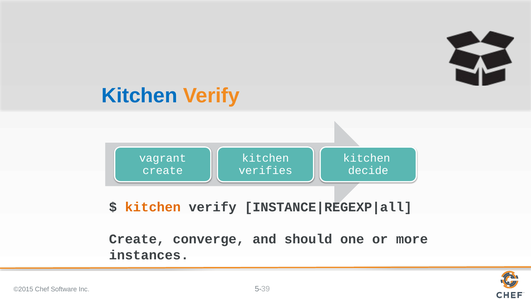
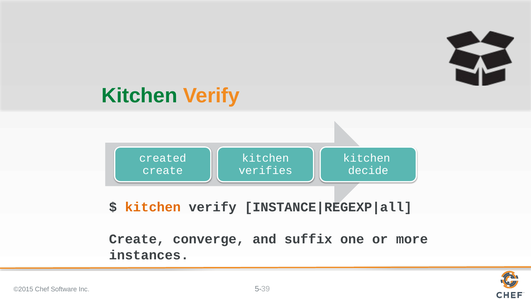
Kitchen at (139, 96) colour: blue -> green
vagrant: vagrant -> created
should: should -> suffix
